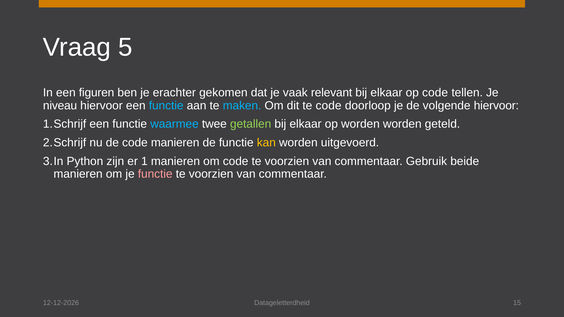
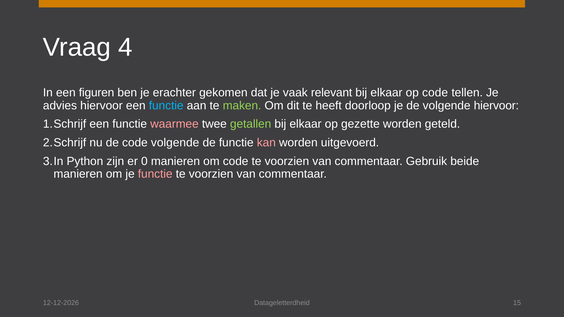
5: 5 -> 4
niveau: niveau -> advies
maken colour: light blue -> light green
te code: code -> heeft
waarmee colour: light blue -> pink
op worden: worden -> gezette
code manieren: manieren -> volgende
kan colour: yellow -> pink
1: 1 -> 0
